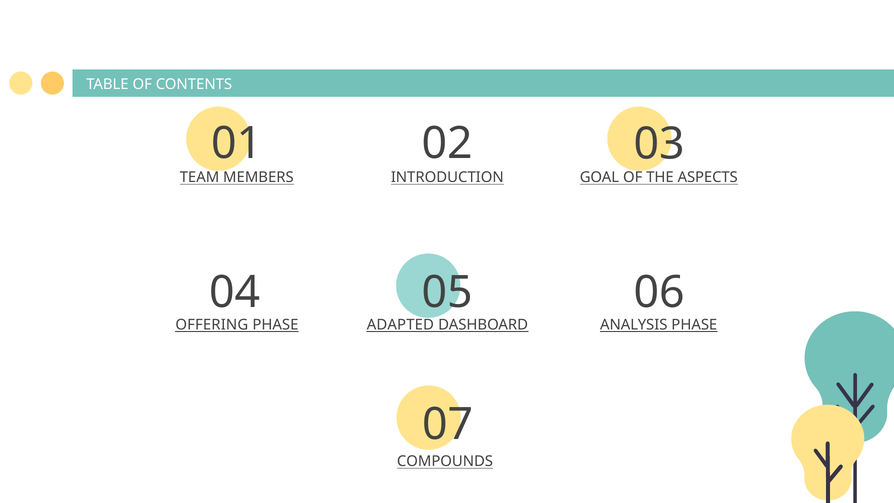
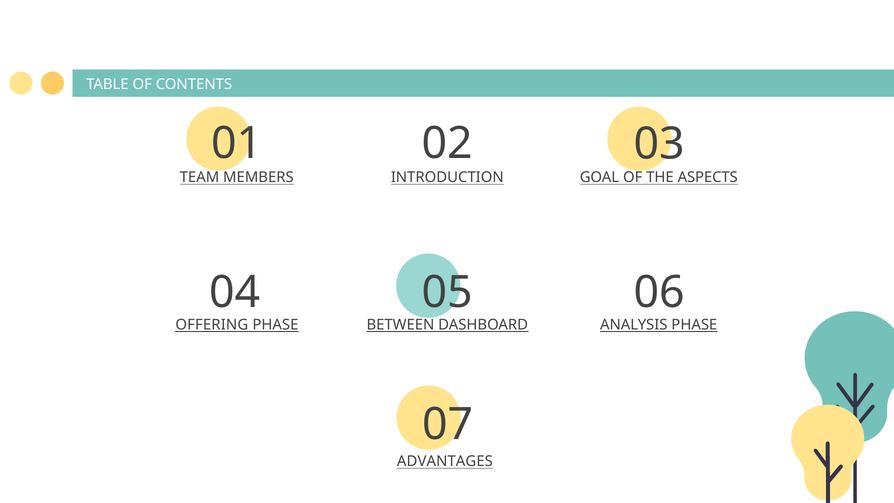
ADAPTED: ADAPTED -> BETWEEN
COMPOUNDS: COMPOUNDS -> ADVANTAGES
